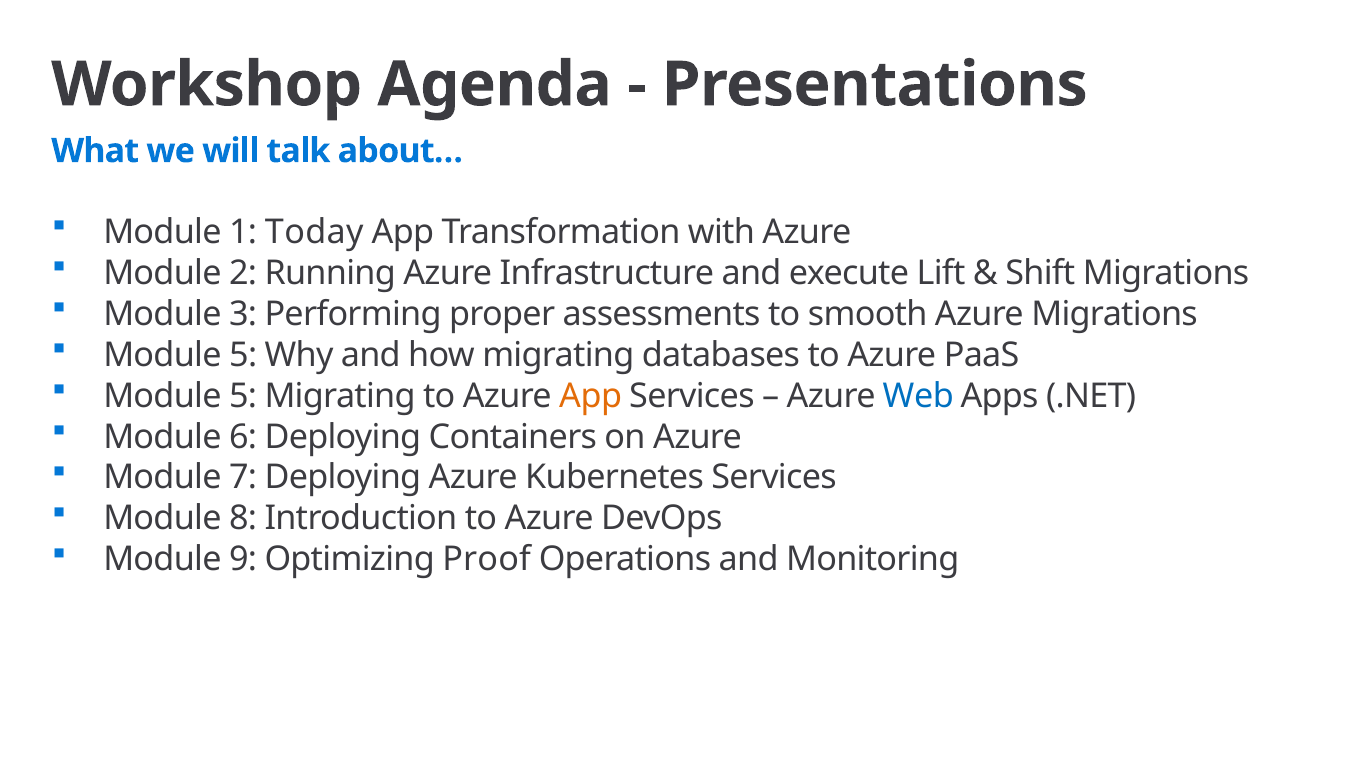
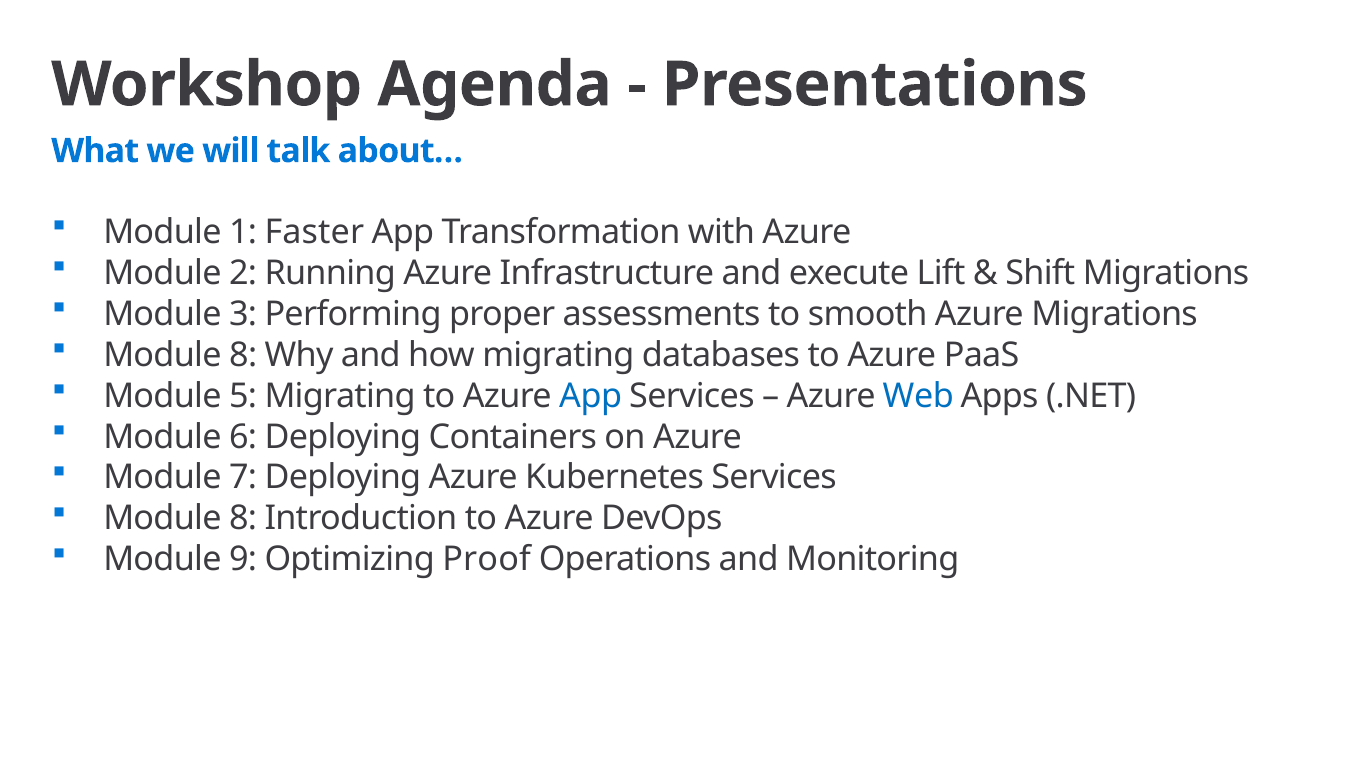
Today: Today -> Faster
5 at (243, 355): 5 -> 8
App at (591, 396) colour: orange -> blue
